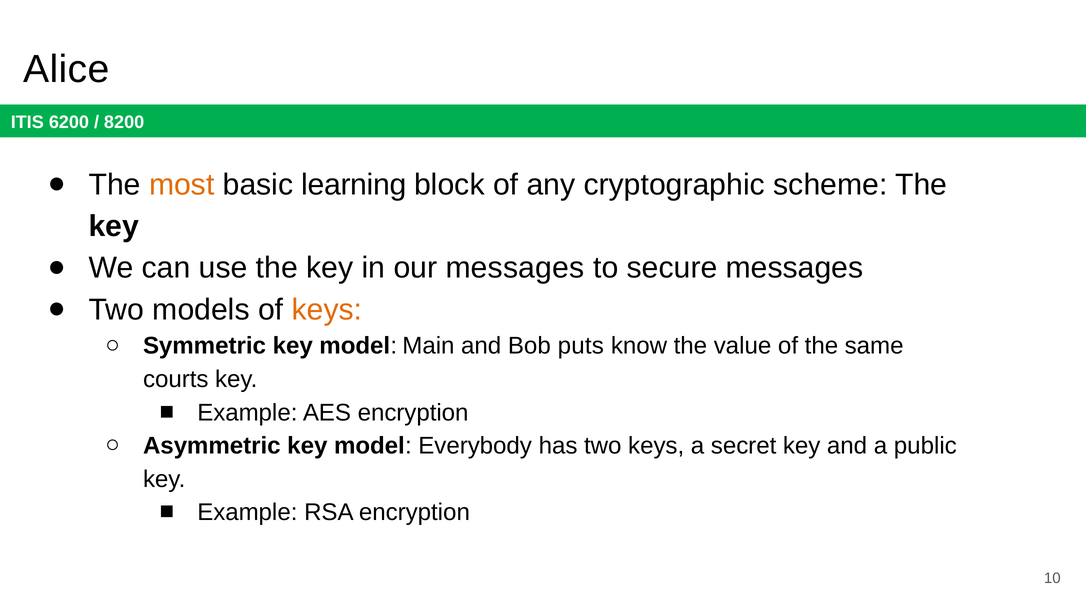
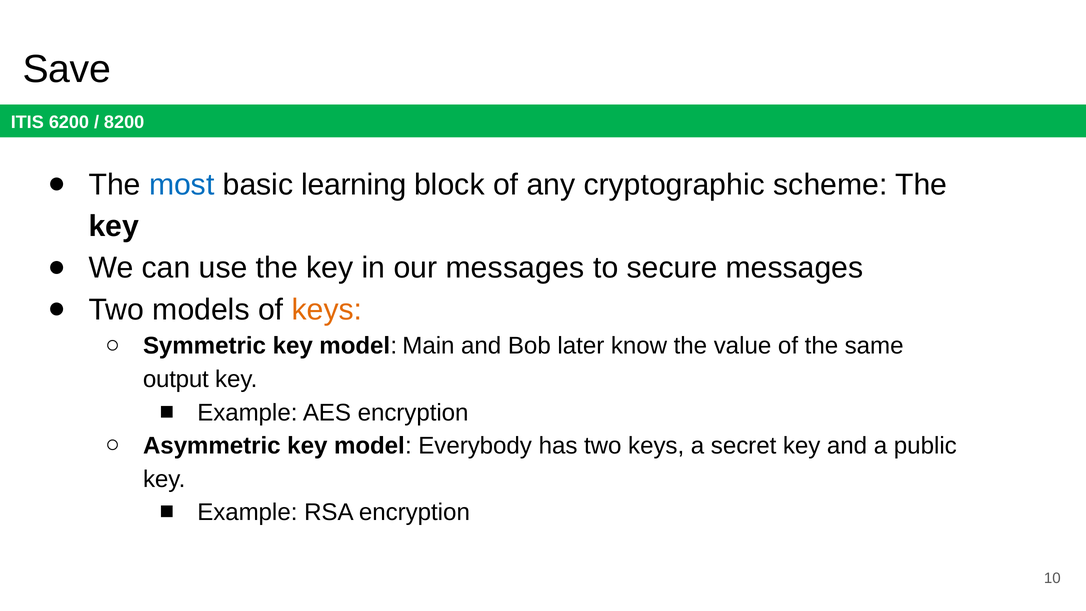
Alice: Alice -> Save
most colour: orange -> blue
puts: puts -> later
courts: courts -> output
